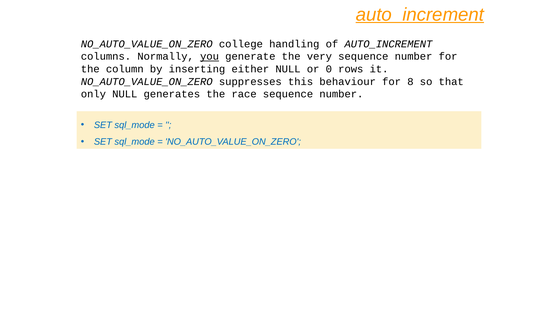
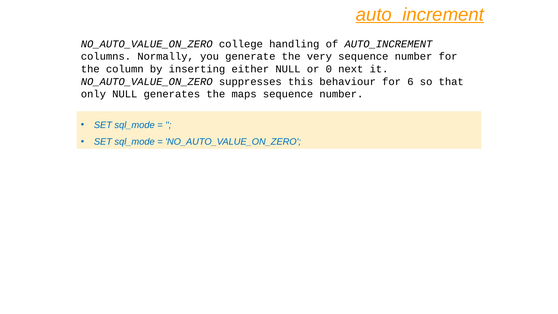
you underline: present -> none
rows: rows -> next
8: 8 -> 6
race: race -> maps
